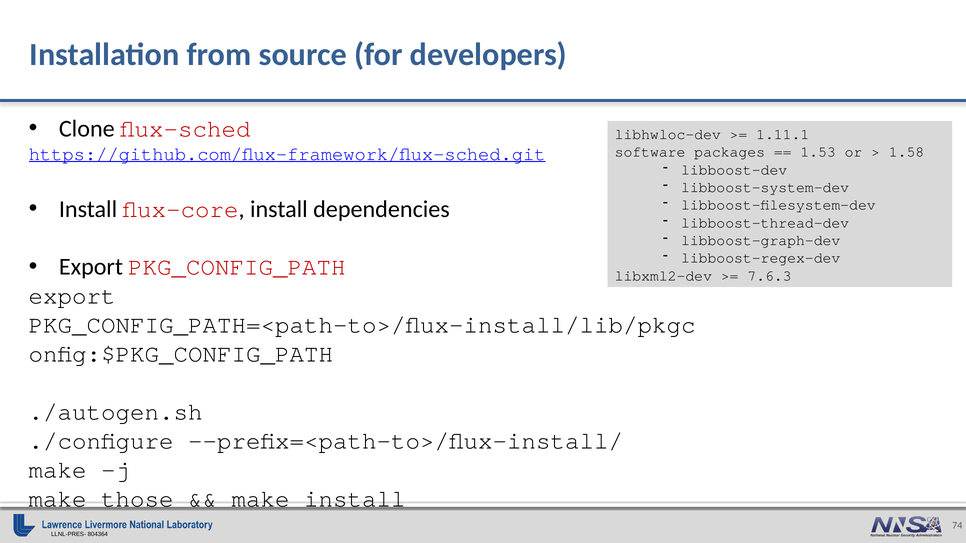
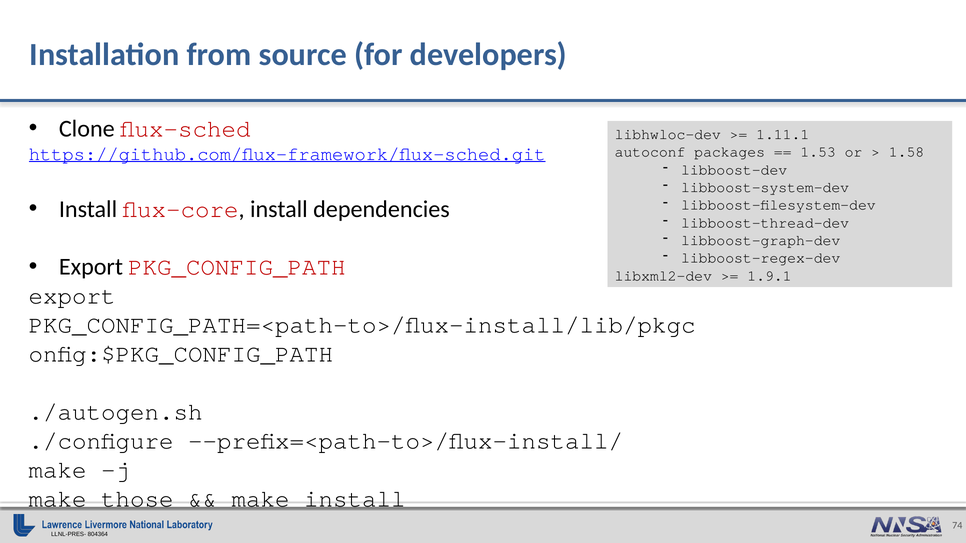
software: software -> autoconf
7.6.3: 7.6.3 -> 1.9.1
